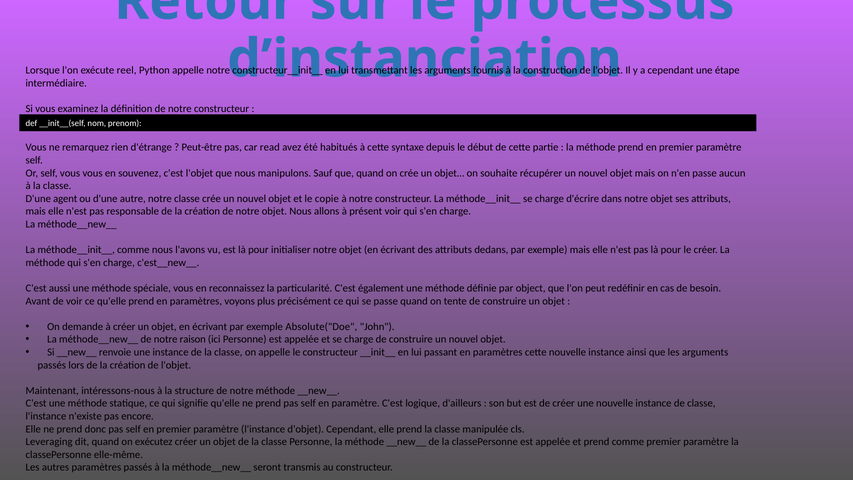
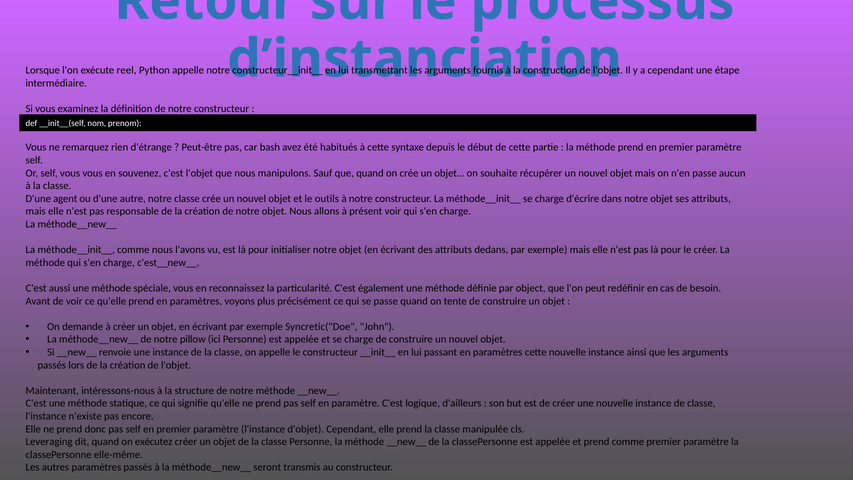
read: read -> bash
copie: copie -> outils
Absolute("Doe: Absolute("Doe -> Syncretic("Doe
raison: raison -> pillow
